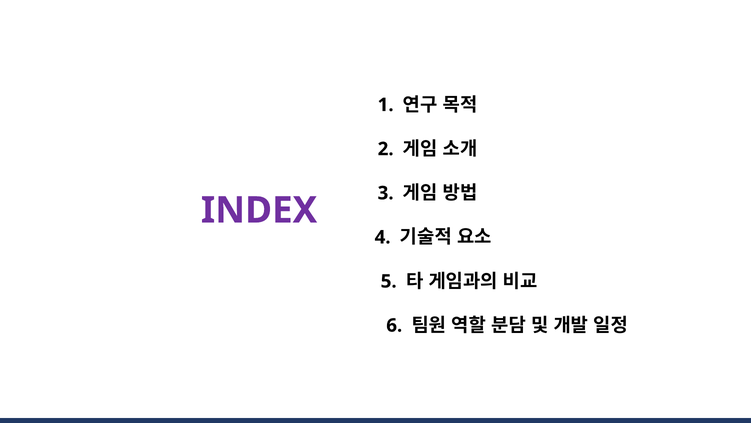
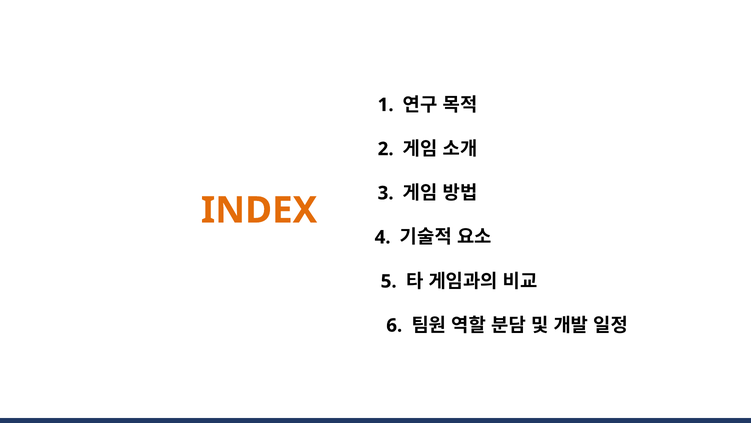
INDEX colour: purple -> orange
